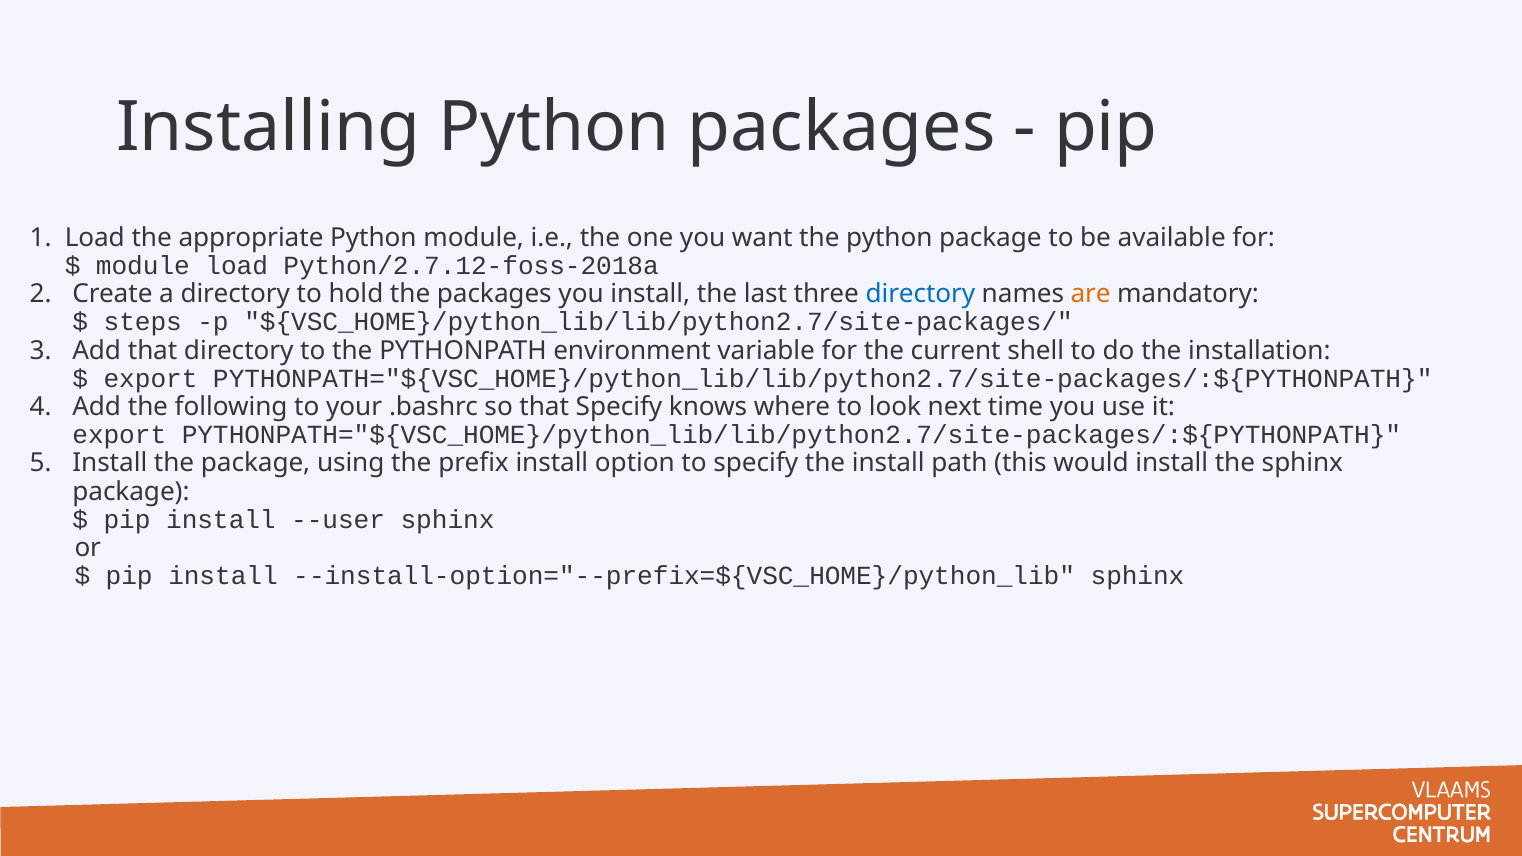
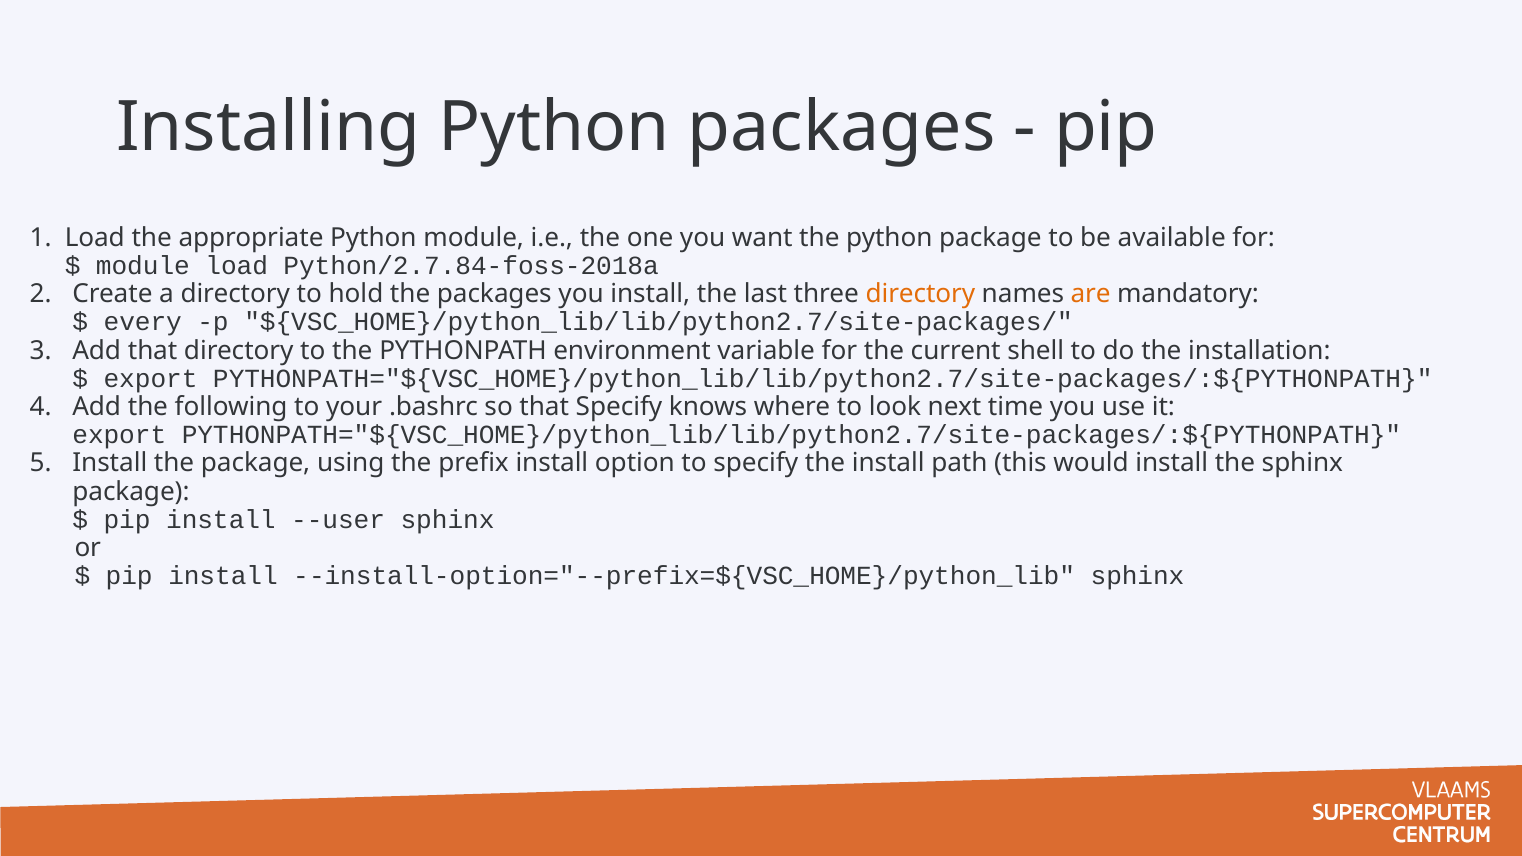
Python/2.7.12-foss-2018a: Python/2.7.12-foss-2018a -> Python/2.7.84-foss-2018a
directory at (920, 294) colour: blue -> orange
steps: steps -> every
